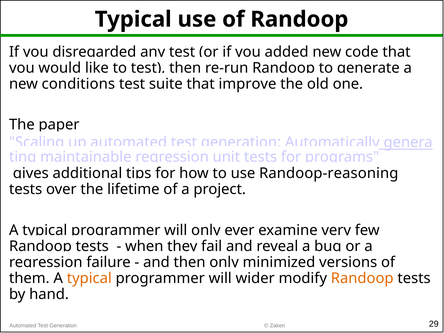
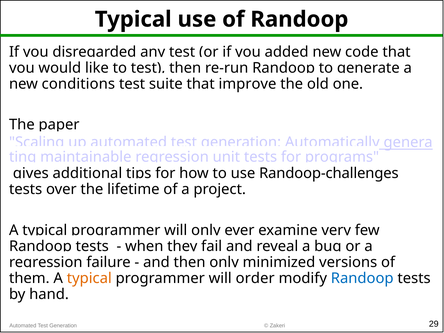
Randoop-reasoning: Randoop-reasoning -> Randoop-challenges
wider: wider -> order
Randoop at (362, 278) colour: orange -> blue
